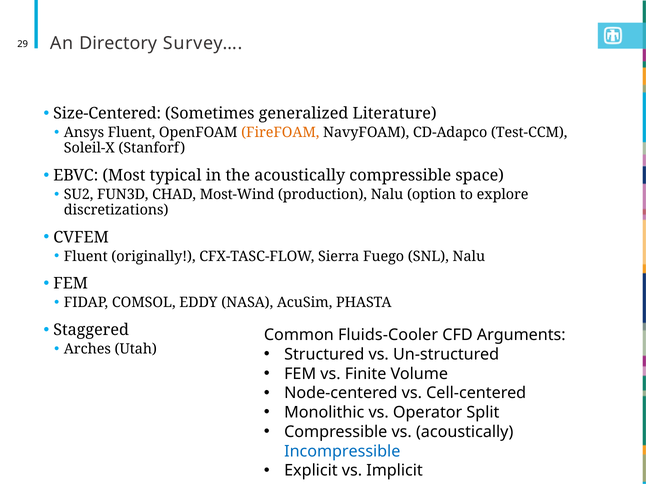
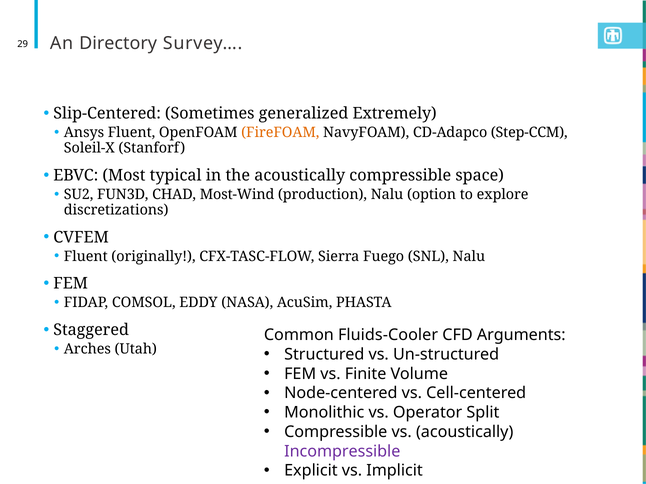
Size-Centered: Size-Centered -> Slip-Centered
Literature: Literature -> Extremely
Test-CCM: Test-CCM -> Step-CCM
Incompressible colour: blue -> purple
